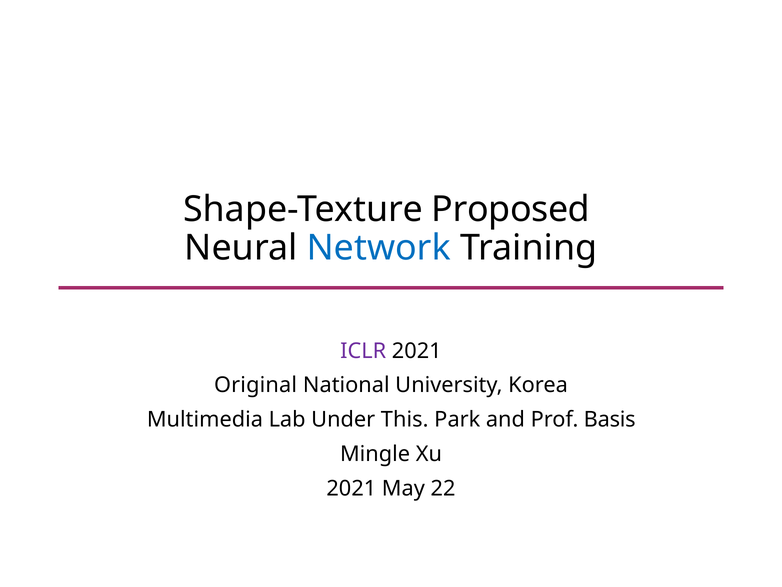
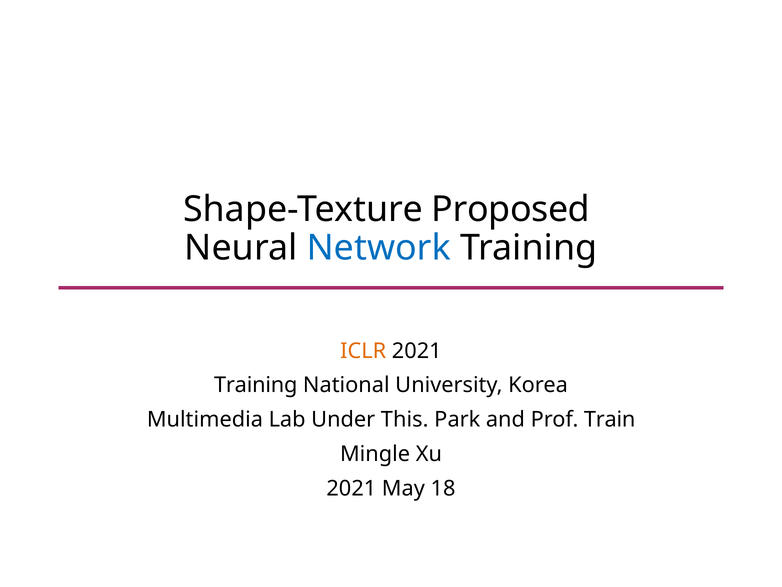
ICLR colour: purple -> orange
Original at (256, 385): Original -> Training
Basis: Basis -> Train
22: 22 -> 18
